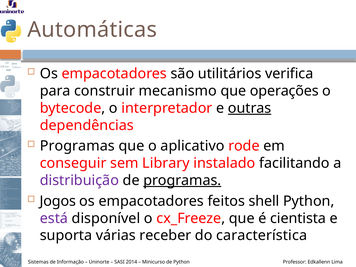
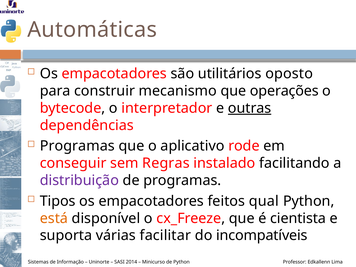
verifica: verifica -> oposto
Library: Library -> Regras
programas at (182, 180) underline: present -> none
Jogos: Jogos -> Tipos
shell: shell -> qual
está colour: purple -> orange
receber: receber -> facilitar
característica: característica -> incompatíveis
